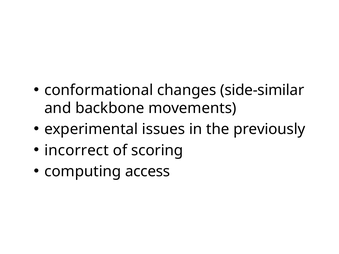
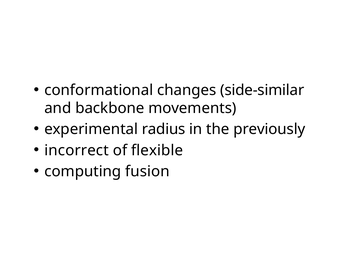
issues: issues -> radius
scoring: scoring -> flexible
access: access -> fusion
